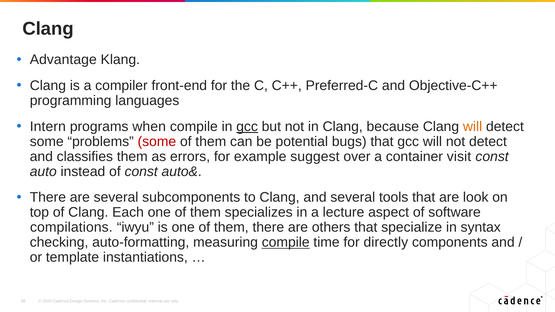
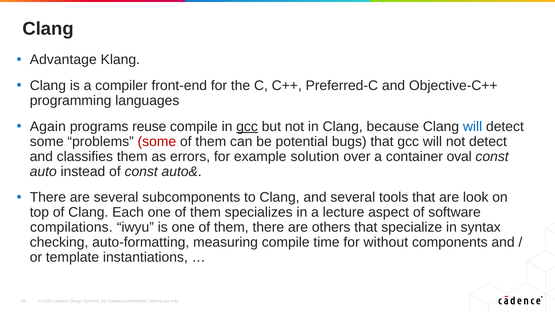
Intern: Intern -> Again
when: when -> reuse
will at (473, 127) colour: orange -> blue
suggest: suggest -> solution
visit: visit -> oval
compile at (286, 242) underline: present -> none
directly: directly -> without
